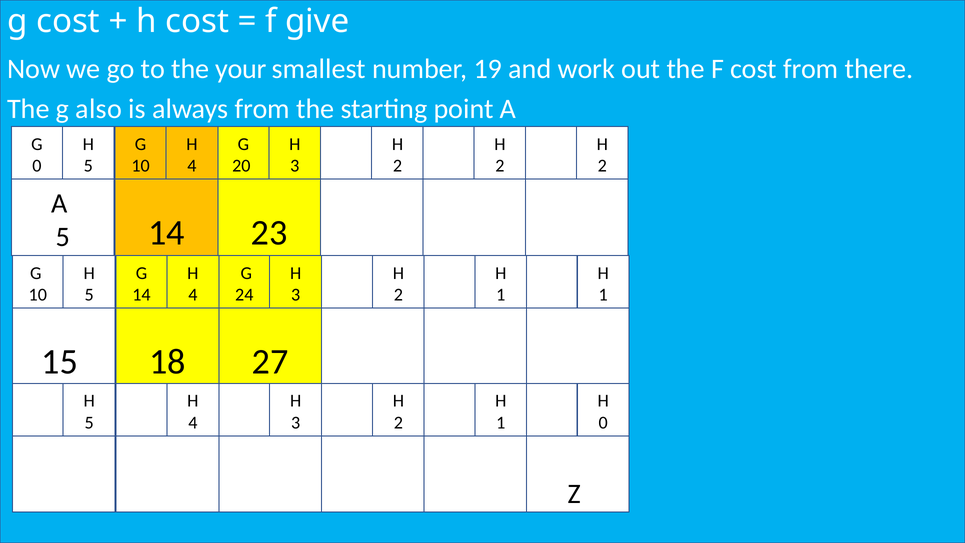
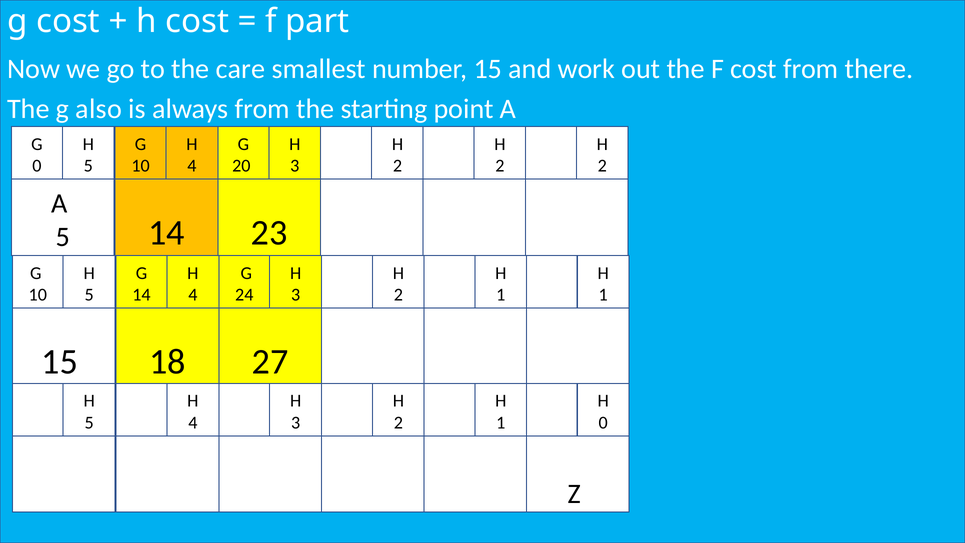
give: give -> part
your: your -> care
number 19: 19 -> 15
